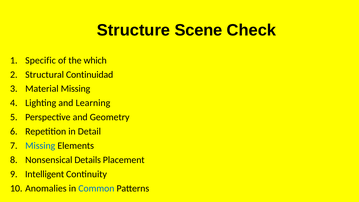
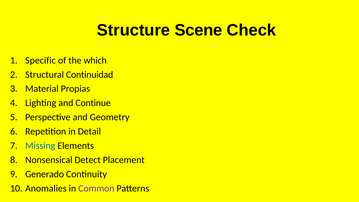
Material Missing: Missing -> Propias
Learning: Learning -> Continue
Details: Details -> Detect
Intelligent: Intelligent -> Generado
Common colour: blue -> purple
